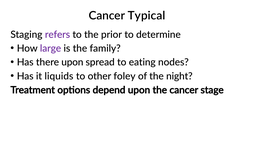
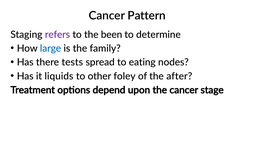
Typical: Typical -> Pattern
prior: prior -> been
large colour: purple -> blue
there upon: upon -> tests
night: night -> after
